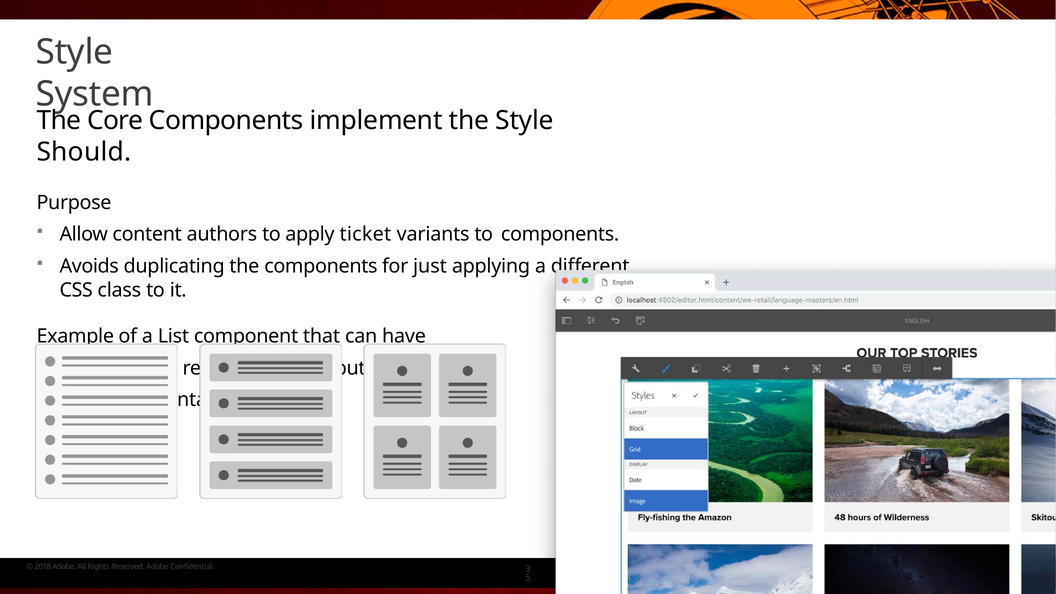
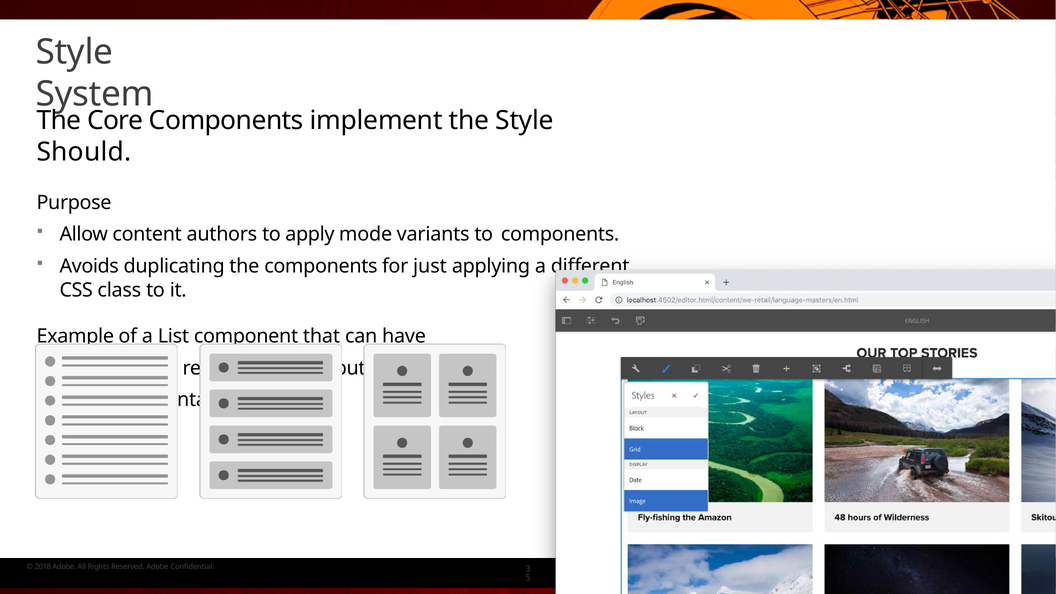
ticket: ticket -> mode
